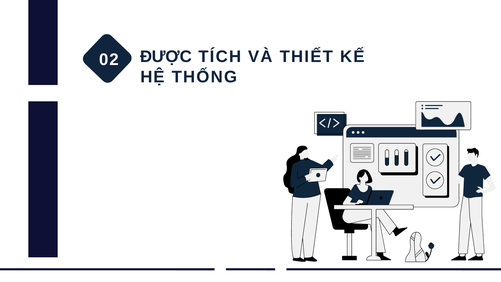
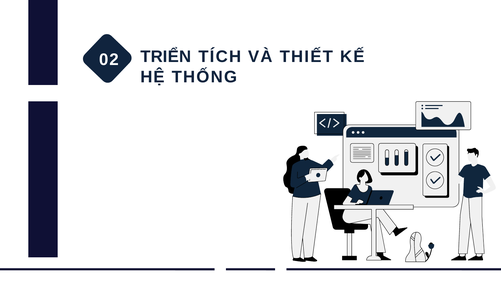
ĐƯỢC: ĐƯỢC -> TRIỂN
